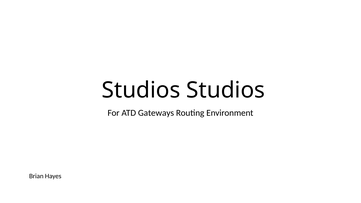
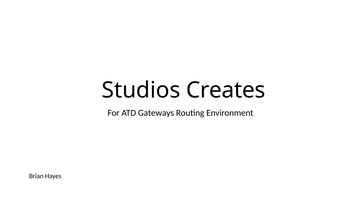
Studios Studios: Studios -> Creates
